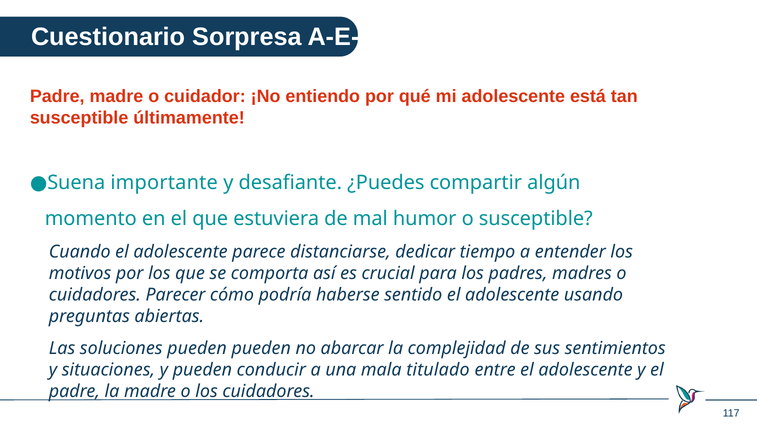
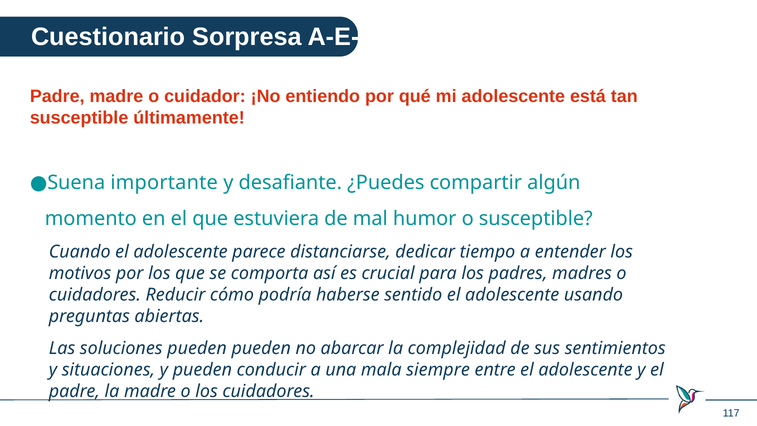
Parecer: Parecer -> Reducir
titulado: titulado -> siempre
